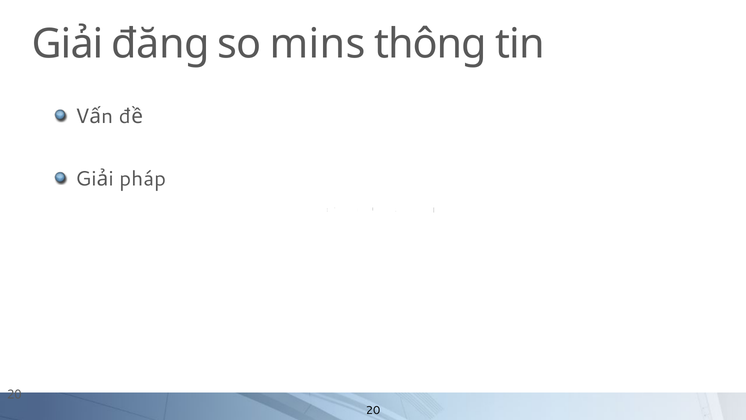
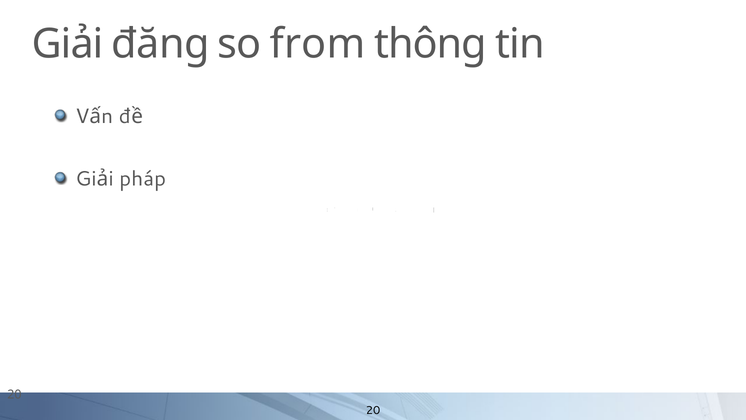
mins: mins -> from
